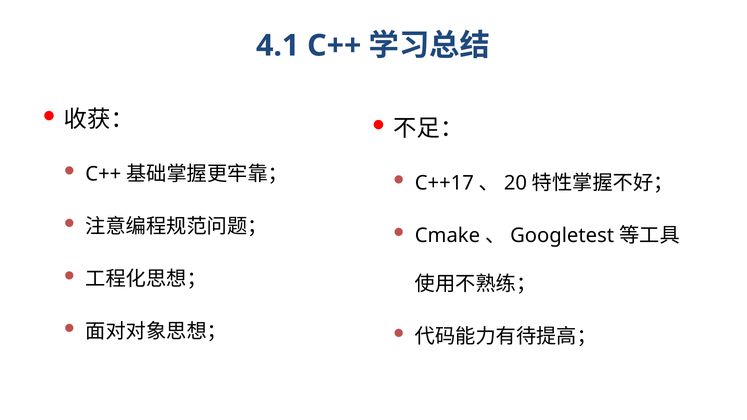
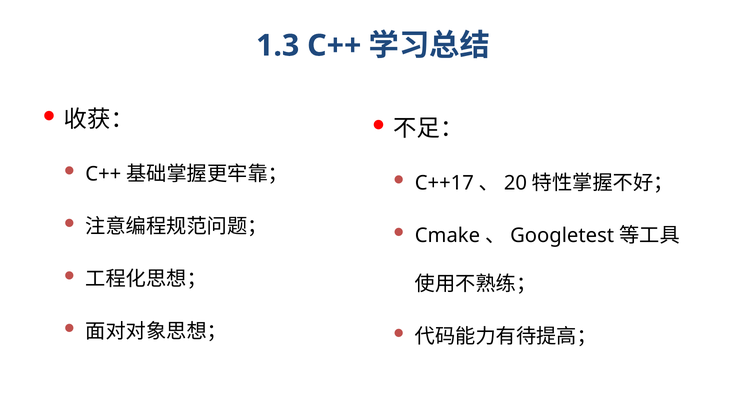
4.1: 4.1 -> 1.3
